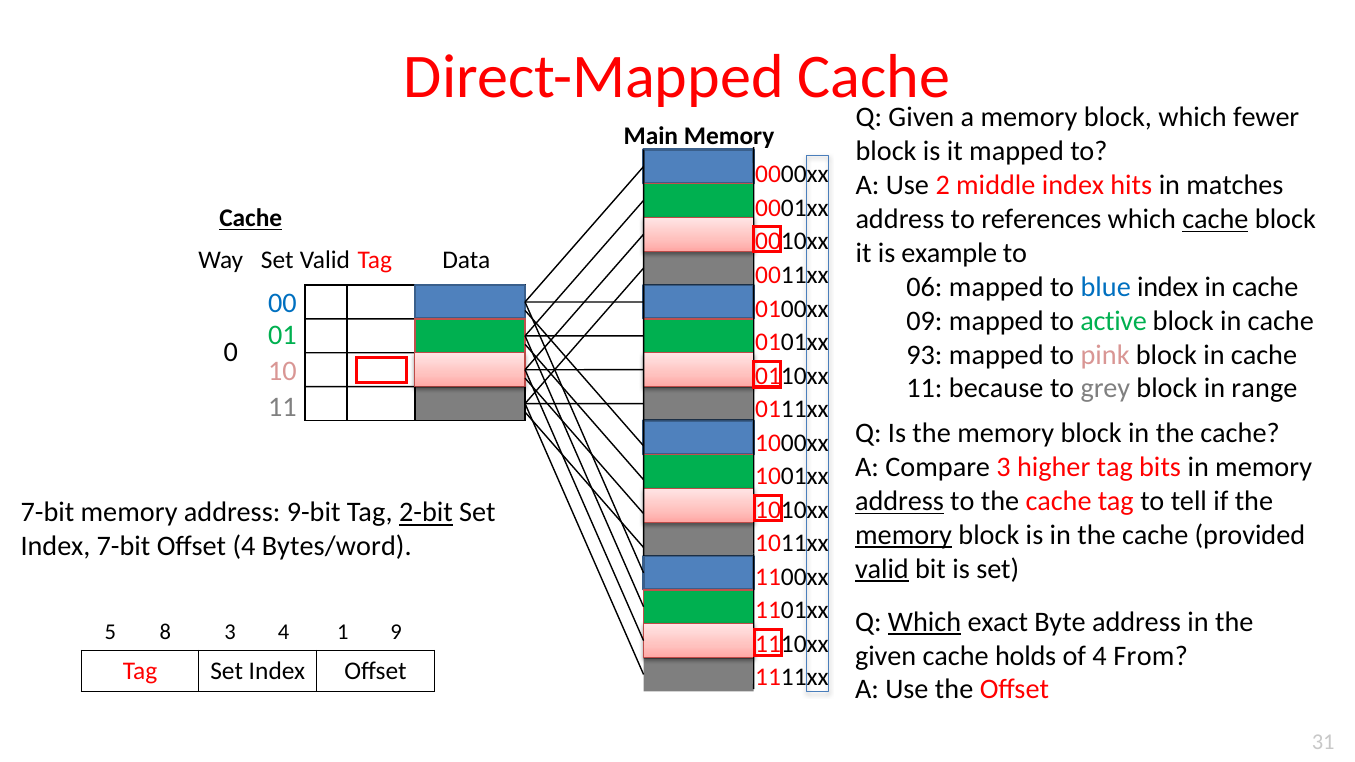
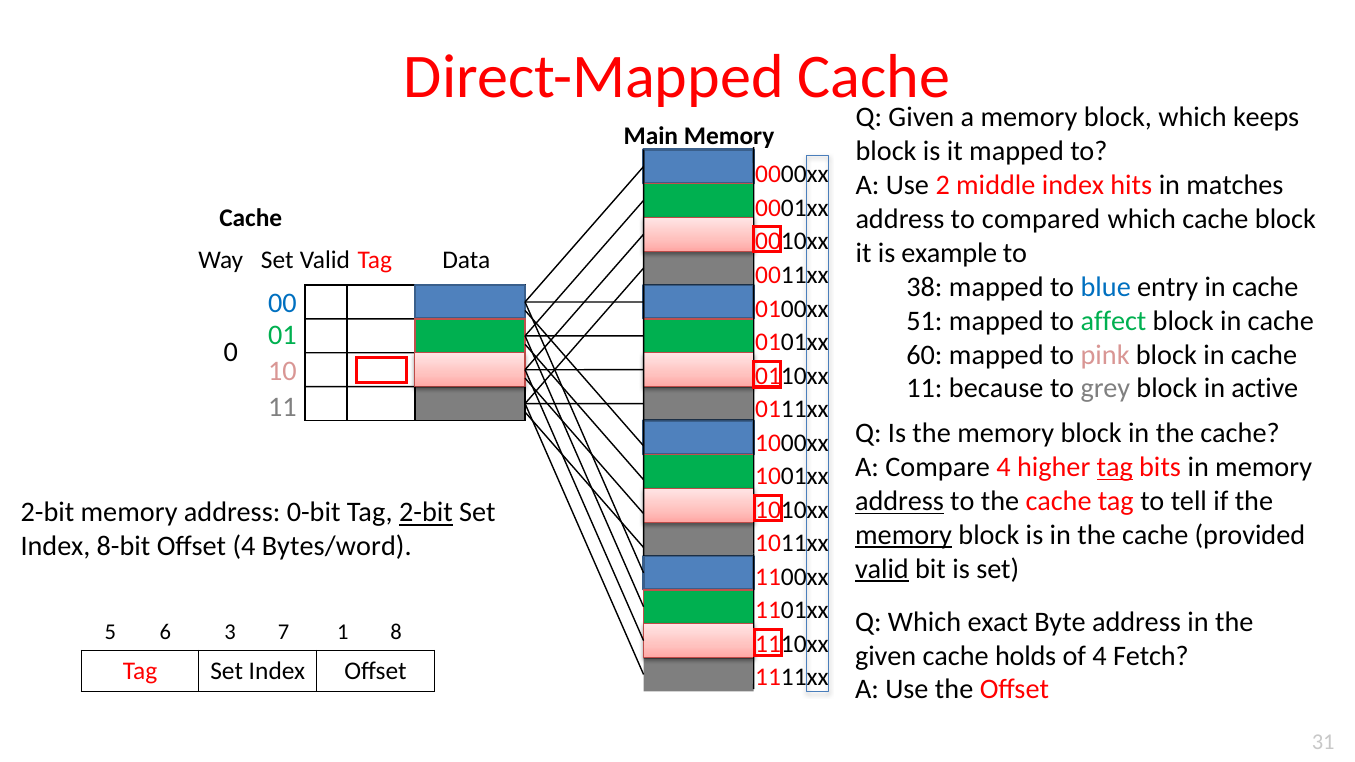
fewer: fewer -> keeps
references: references -> compared
cache at (1215, 219) underline: present -> none
Cache at (251, 219) underline: present -> none
06: 06 -> 38
blue index: index -> entry
09: 09 -> 51
active: active -> affect
93: 93 -> 60
range: range -> active
Compare 3: 3 -> 4
tag at (1115, 468) underline: none -> present
7-bit at (47, 513): 7-bit -> 2-bit
9-bit: 9-bit -> 0-bit
Index 7-bit: 7-bit -> 8-bit
Which at (925, 622) underline: present -> none
8: 8 -> 6
3 4: 4 -> 7
9: 9 -> 8
From: From -> Fetch
